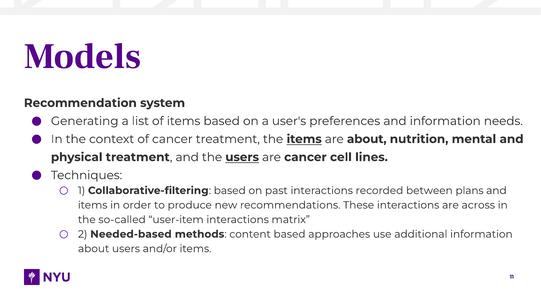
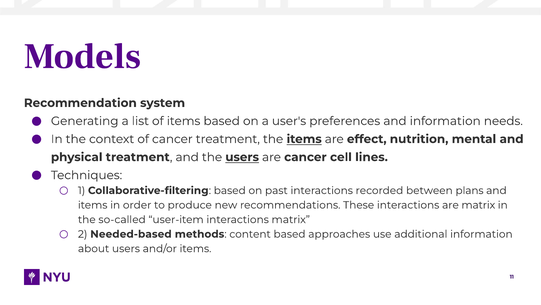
are about: about -> effect
are across: across -> matrix
